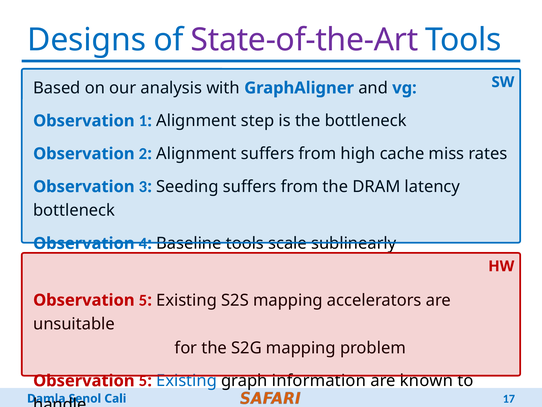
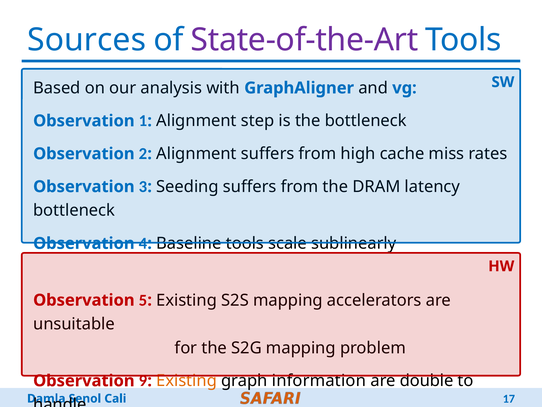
Designs: Designs -> Sources
5 at (143, 380): 5 -> 9
Existing at (187, 380) colour: blue -> orange
known: known -> double
